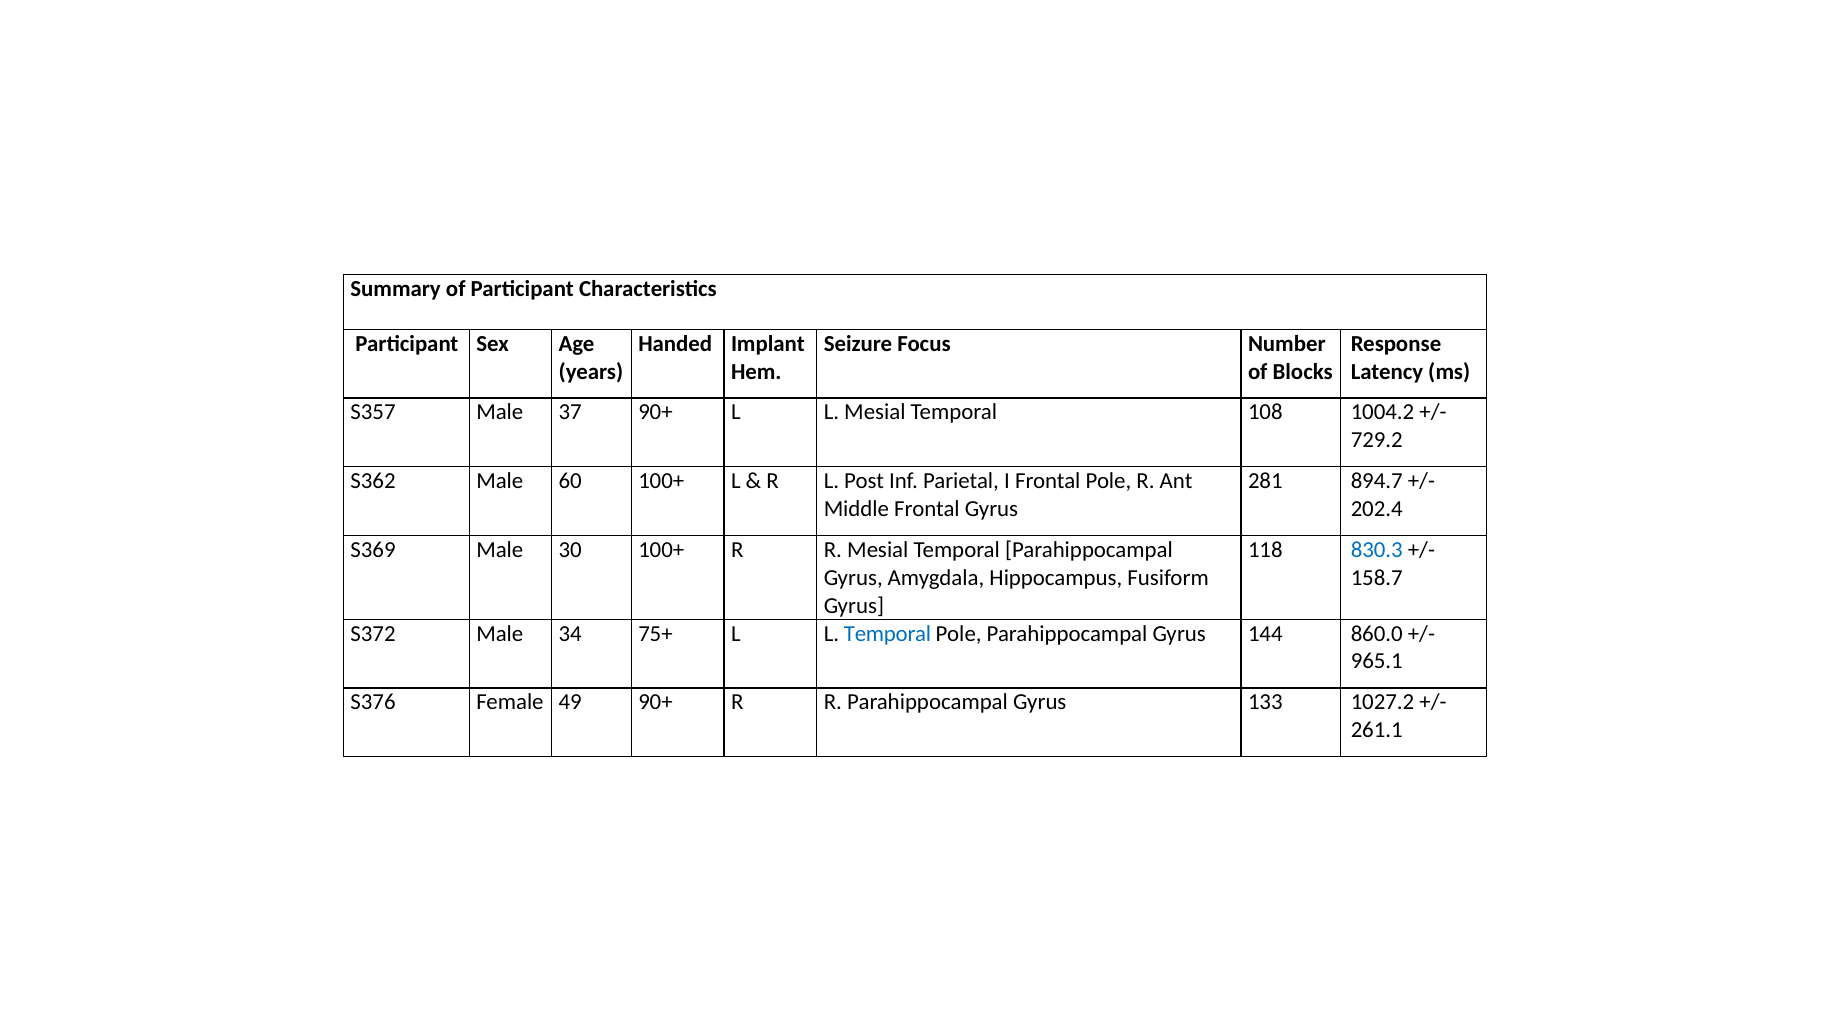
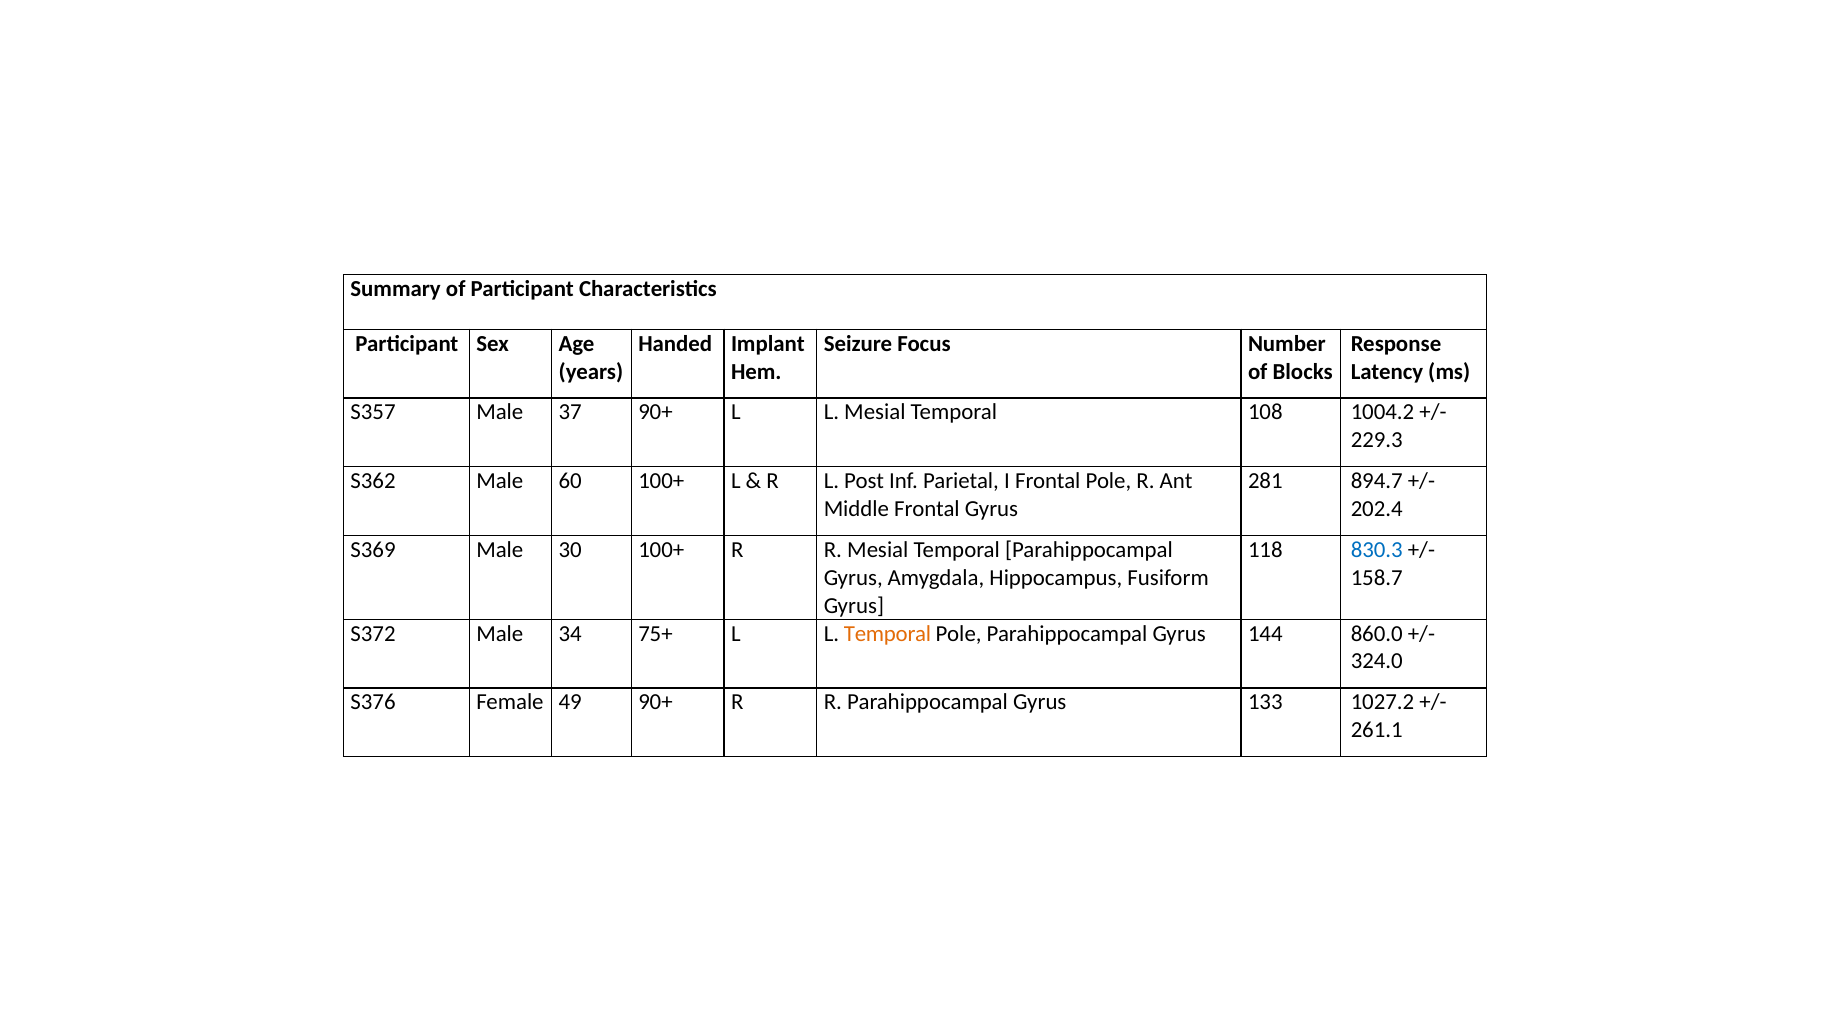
729.2: 729.2 -> 229.3
Temporal at (888, 633) colour: blue -> orange
965.1: 965.1 -> 324.0
